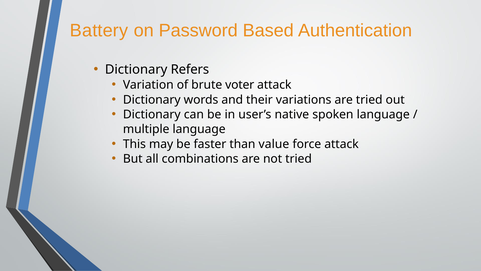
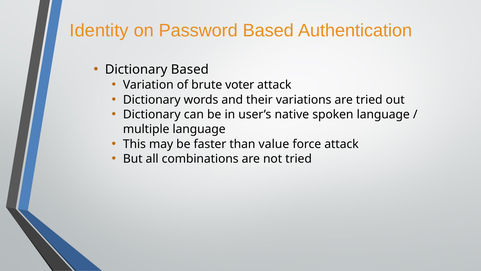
Battery: Battery -> Identity
Dictionary Refers: Refers -> Based
